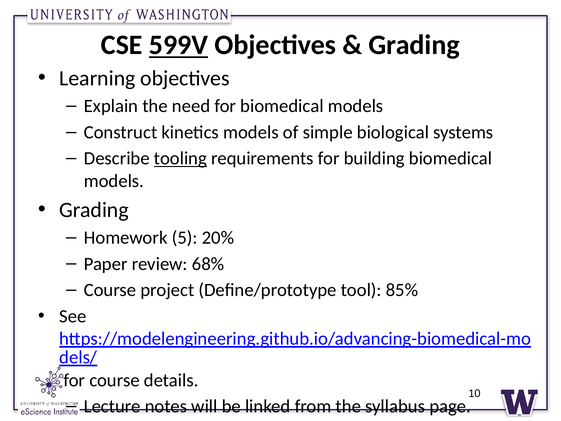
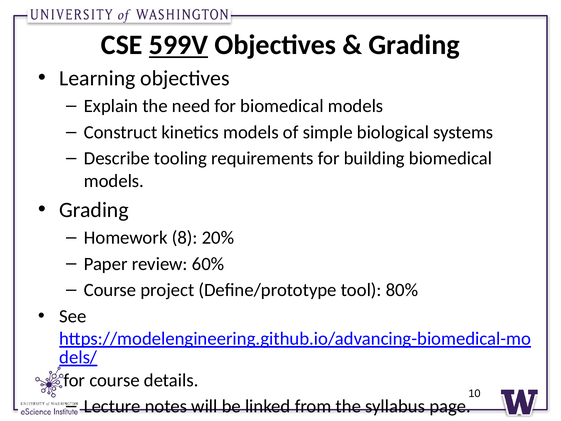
tooling underline: present -> none
5: 5 -> 8
68%: 68% -> 60%
85%: 85% -> 80%
